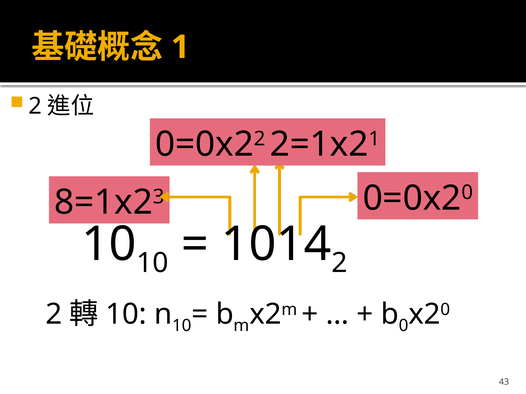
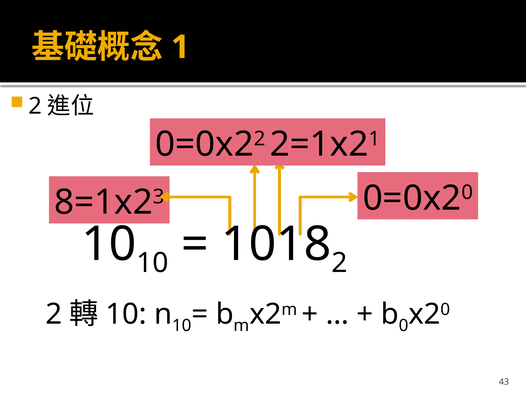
1014: 1014 -> 1018
